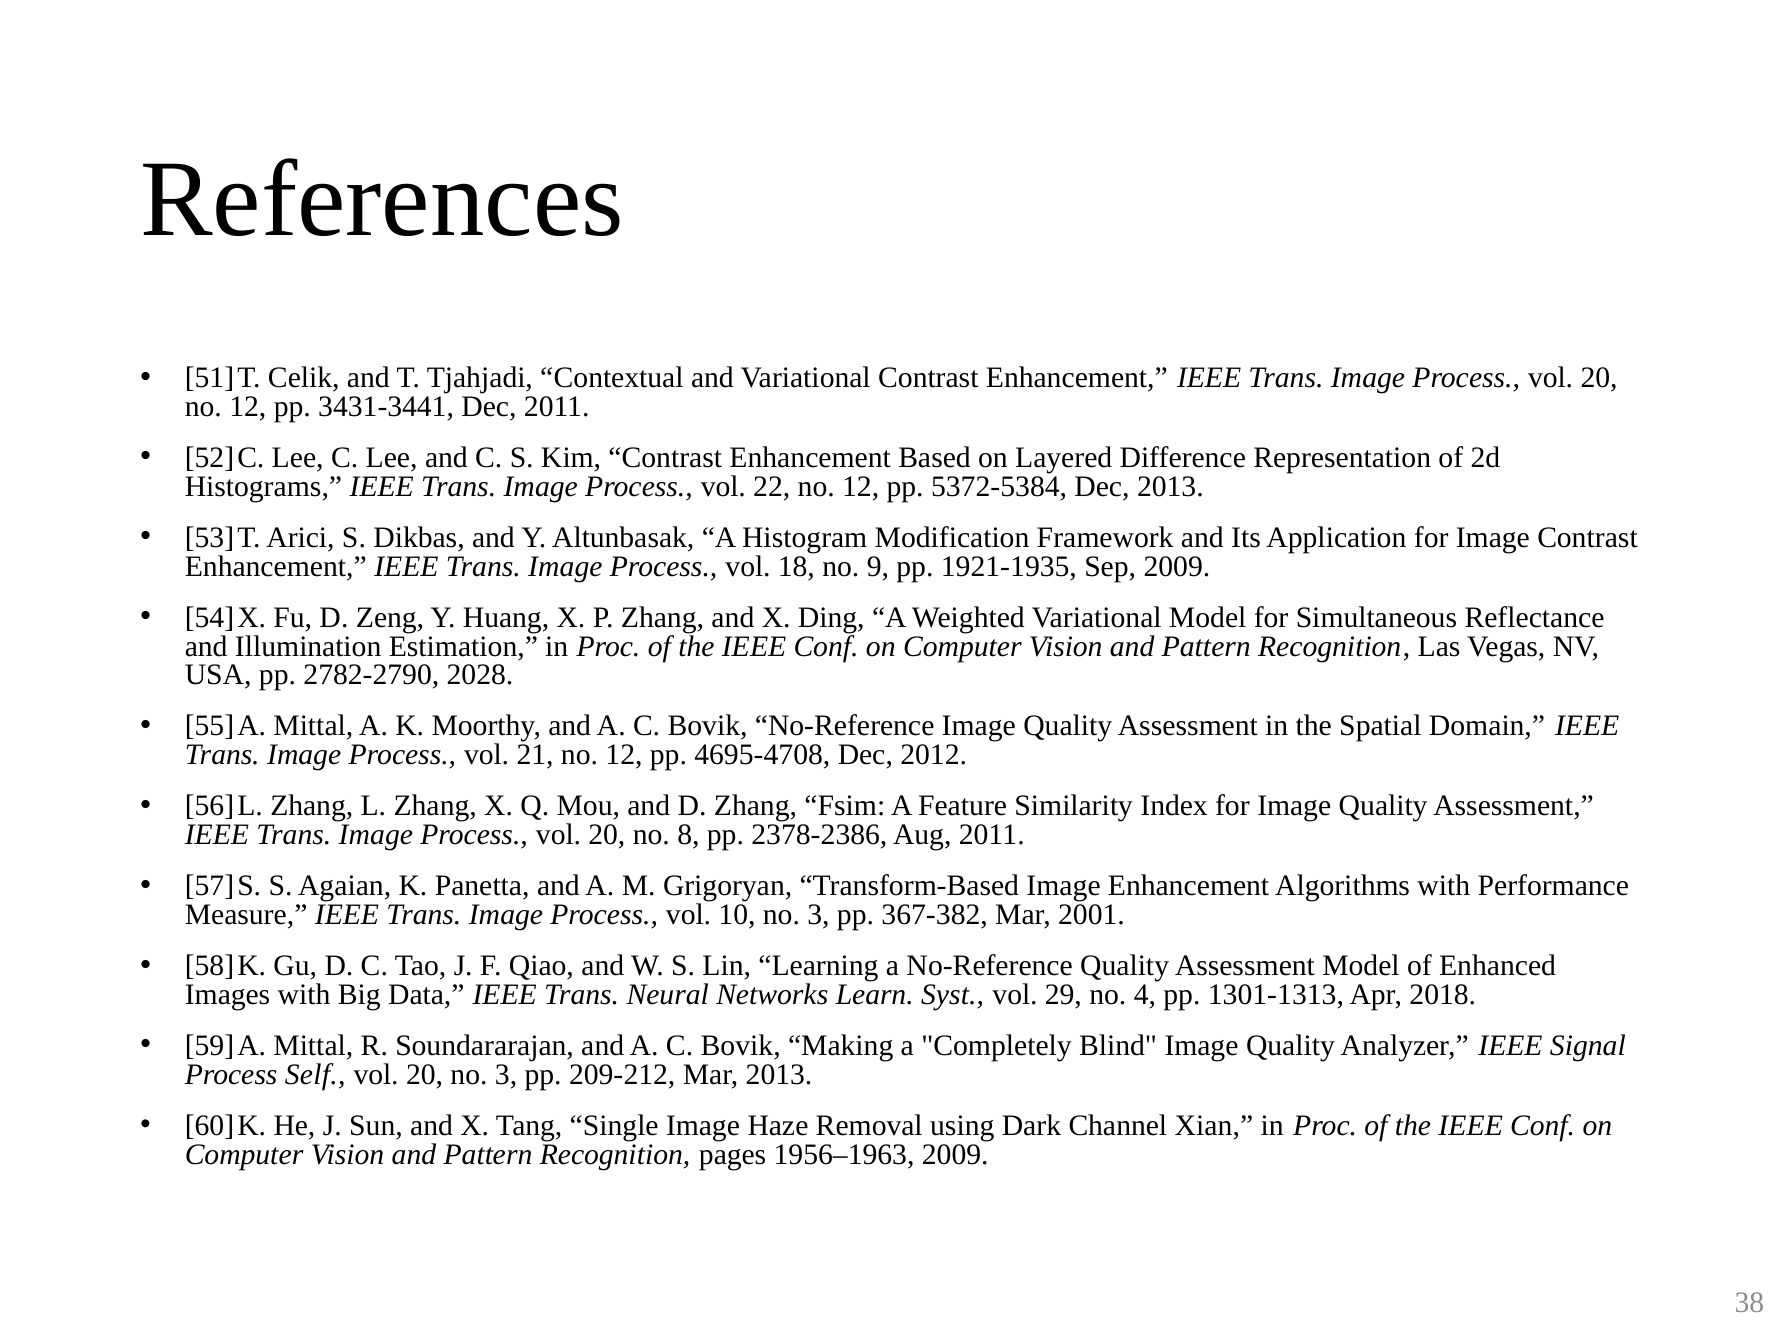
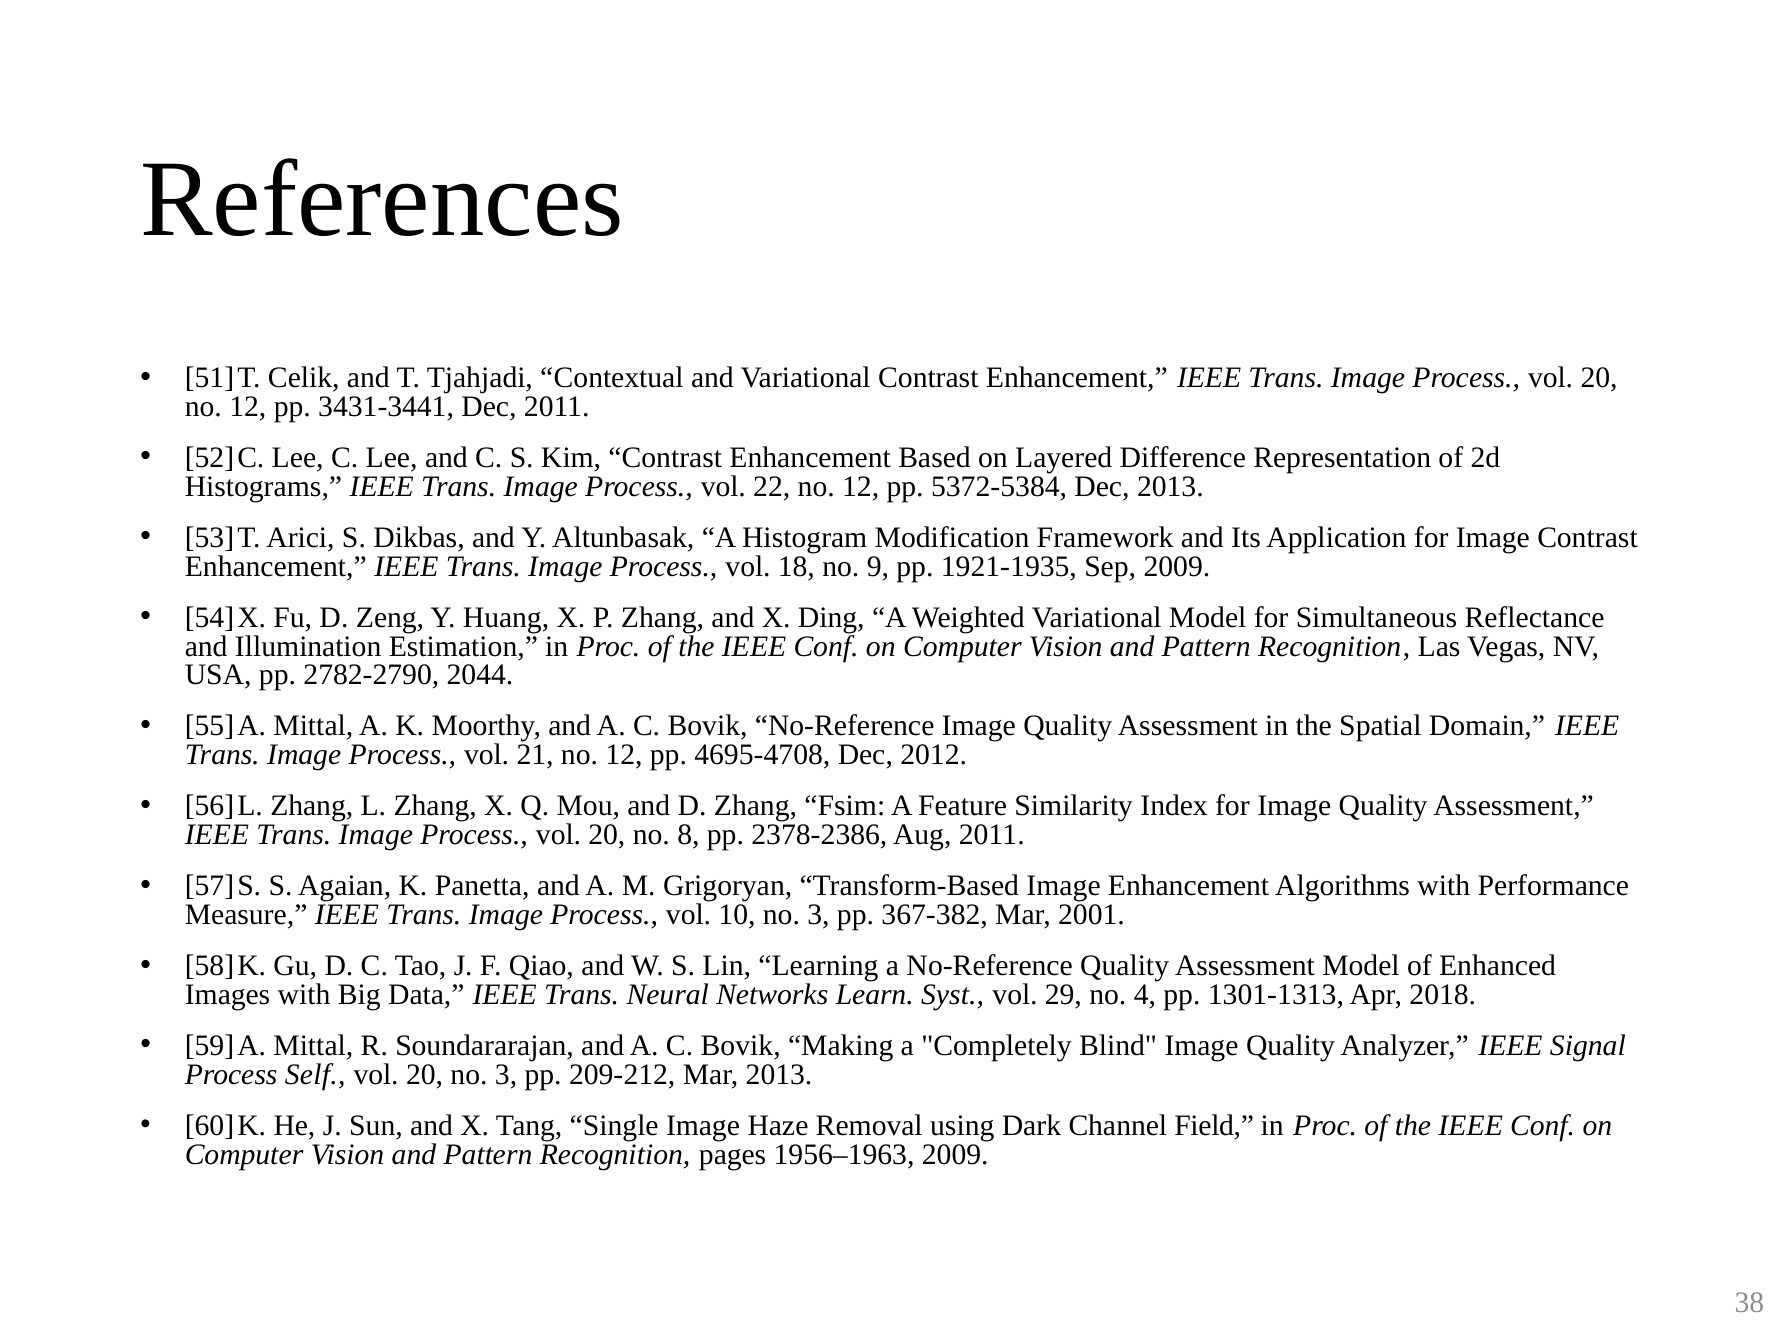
2028: 2028 -> 2044
Xian: Xian -> Field
